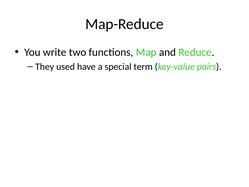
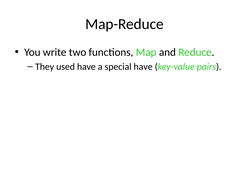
special term: term -> have
